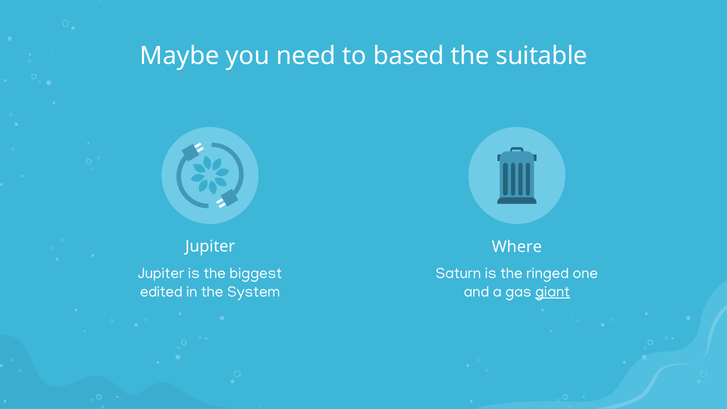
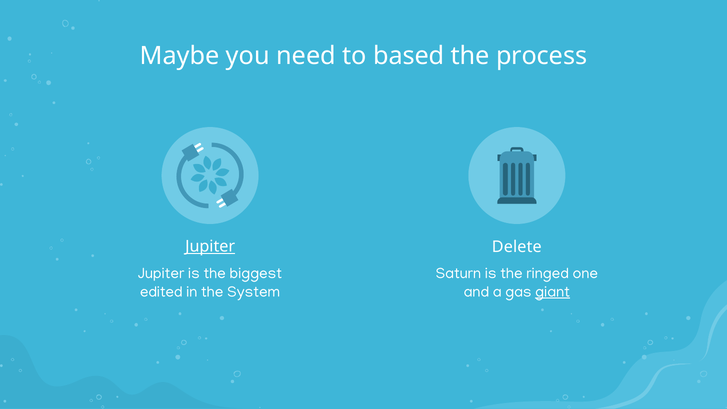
suitable: suitable -> process
Jupiter at (210, 247) underline: none -> present
Where: Where -> Delete
